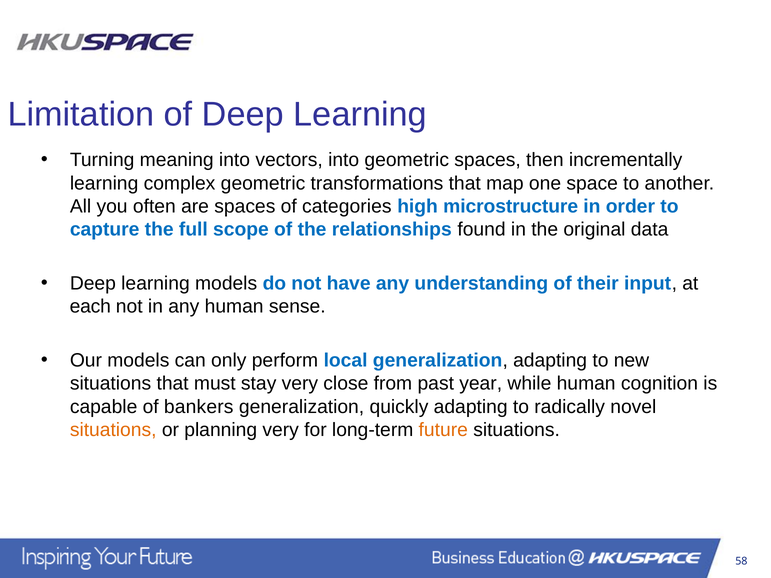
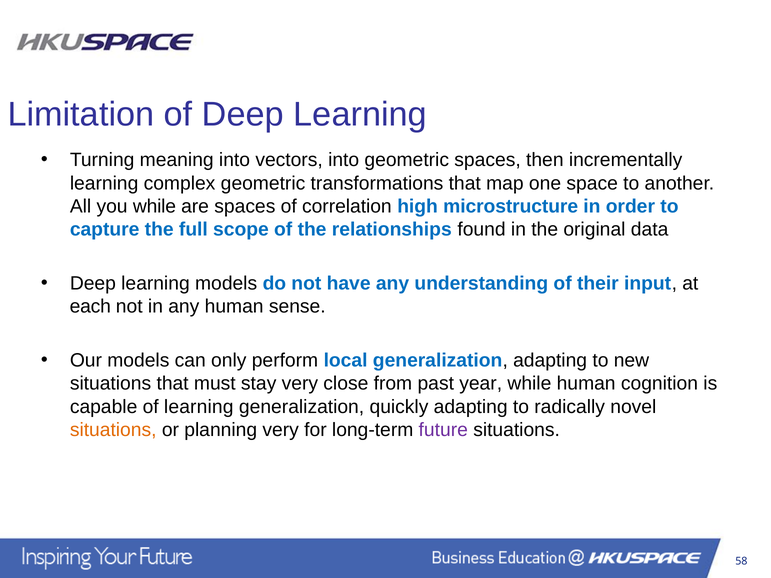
you often: often -> while
categories: categories -> correlation
of bankers: bankers -> learning
future colour: orange -> purple
